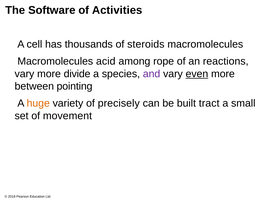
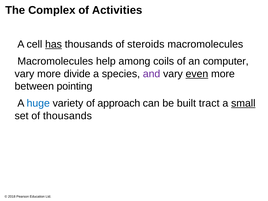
Software: Software -> Complex
has underline: none -> present
acid: acid -> help
rope: rope -> coils
reactions: reactions -> computer
huge colour: orange -> blue
precisely: precisely -> approach
small underline: none -> present
of movement: movement -> thousands
